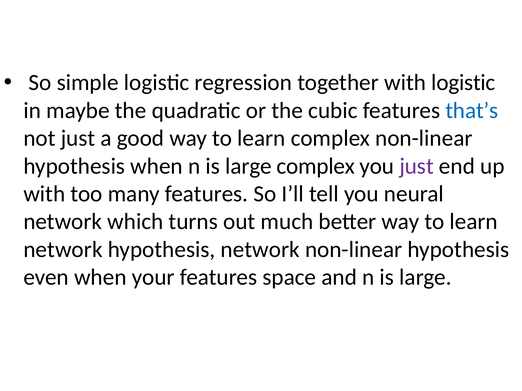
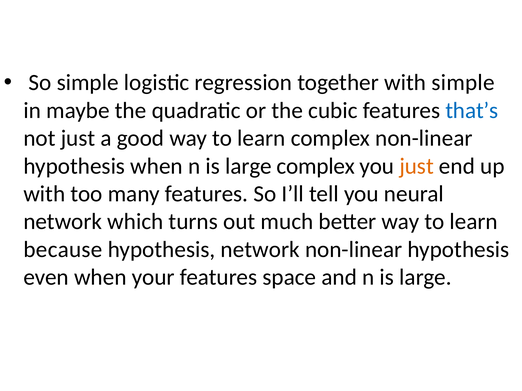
with logistic: logistic -> simple
just at (417, 166) colour: purple -> orange
network at (63, 250): network -> because
